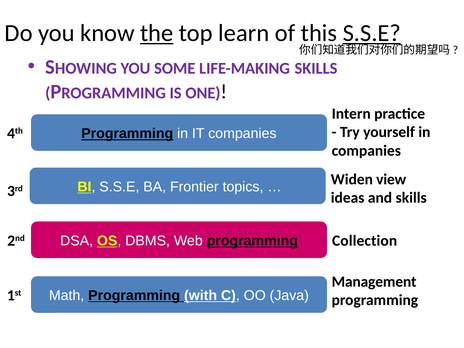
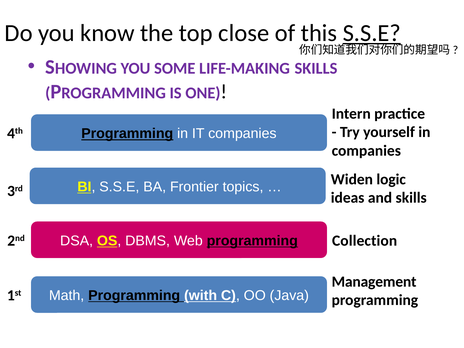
the underline: present -> none
learn: learn -> close
view: view -> logic
